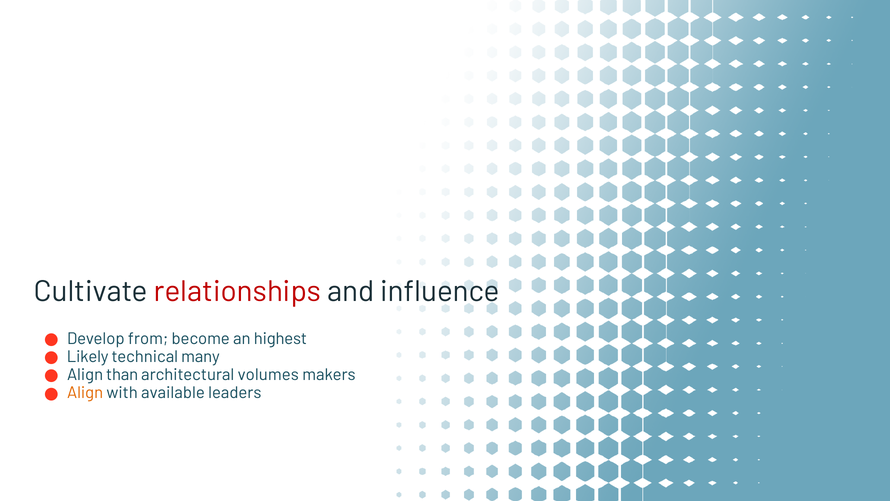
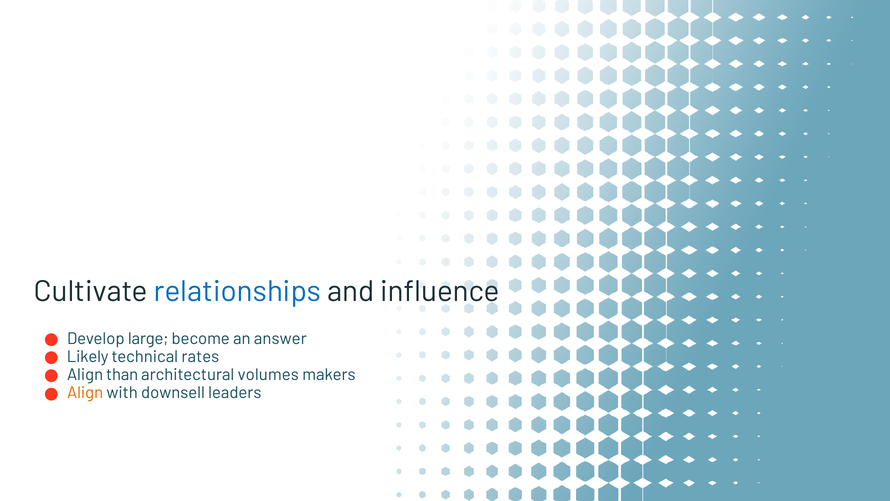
relationships colour: red -> blue
from: from -> large
highest: highest -> answer
many: many -> rates
available: available -> downsell
